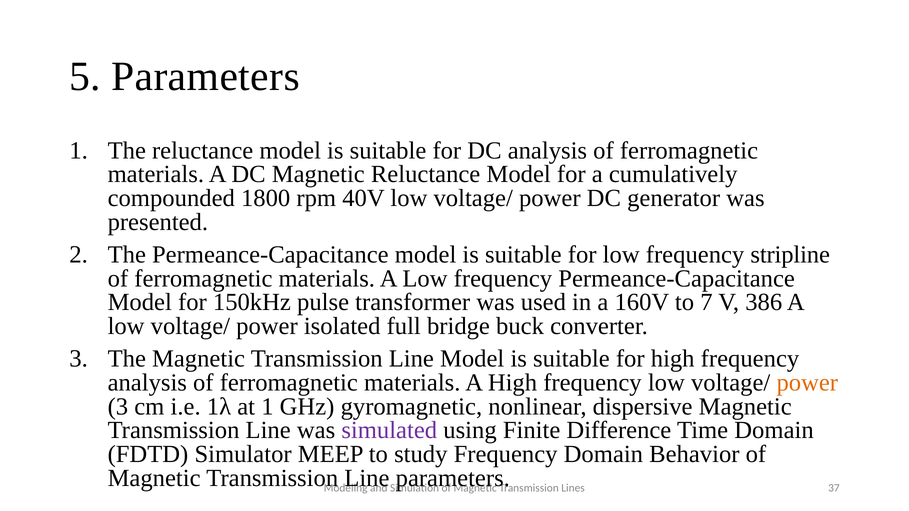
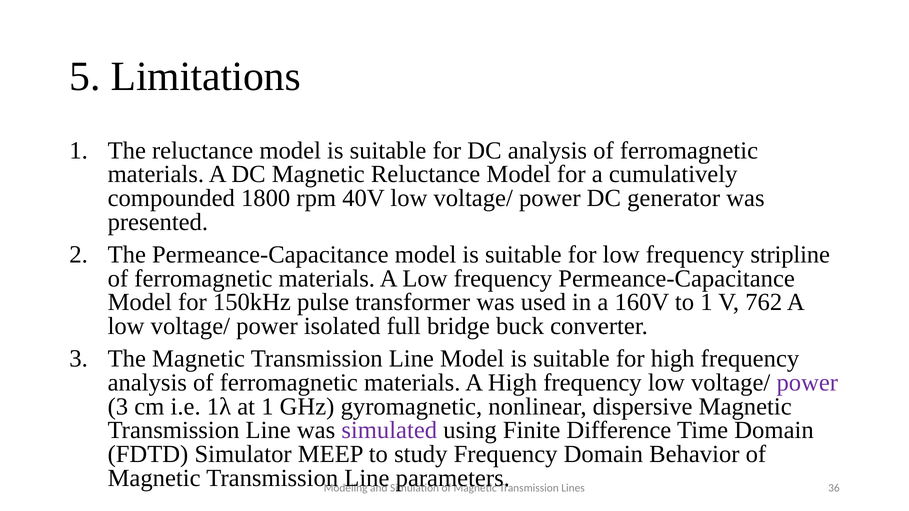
5 Parameters: Parameters -> Limitations
to 7: 7 -> 1
386: 386 -> 762
power at (807, 383) colour: orange -> purple
37: 37 -> 36
